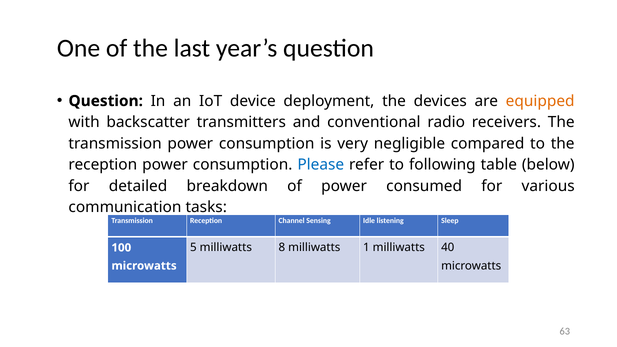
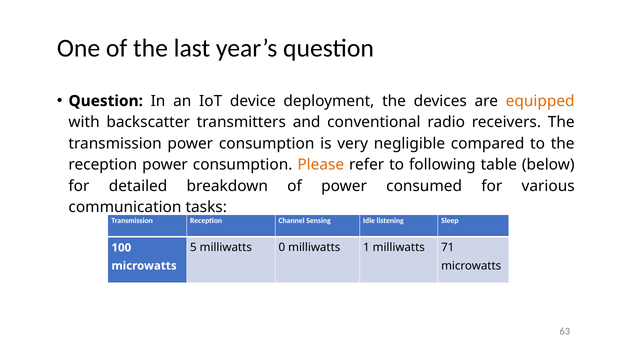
Please colour: blue -> orange
8: 8 -> 0
40: 40 -> 71
